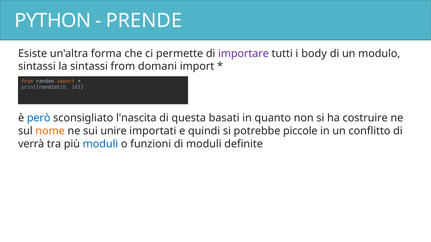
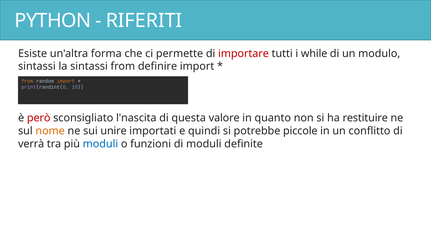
PRENDE: PRENDE -> RIFERITI
importare colour: purple -> red
body: body -> while
domani: domani -> definire
però colour: blue -> red
basati: basati -> valore
costruire: costruire -> restituire
